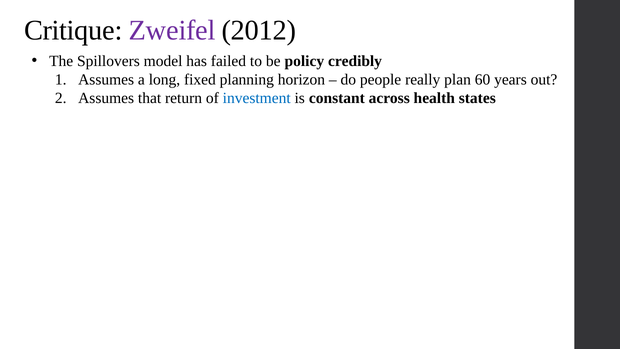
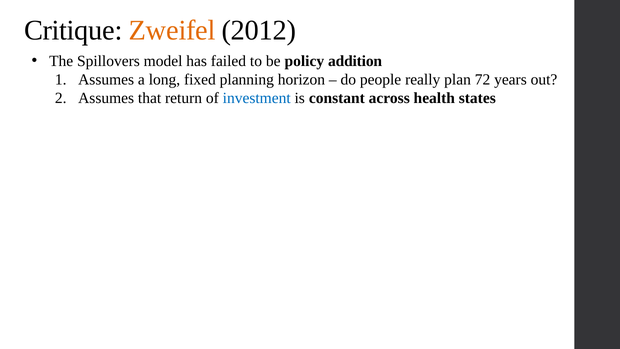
Zweifel colour: purple -> orange
credibly: credibly -> addition
60: 60 -> 72
